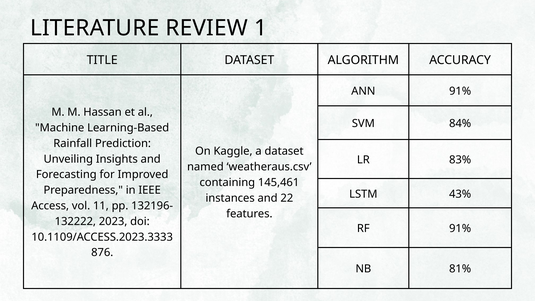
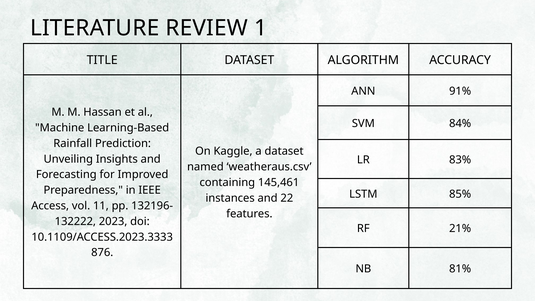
43%: 43% -> 85%
RF 91%: 91% -> 21%
